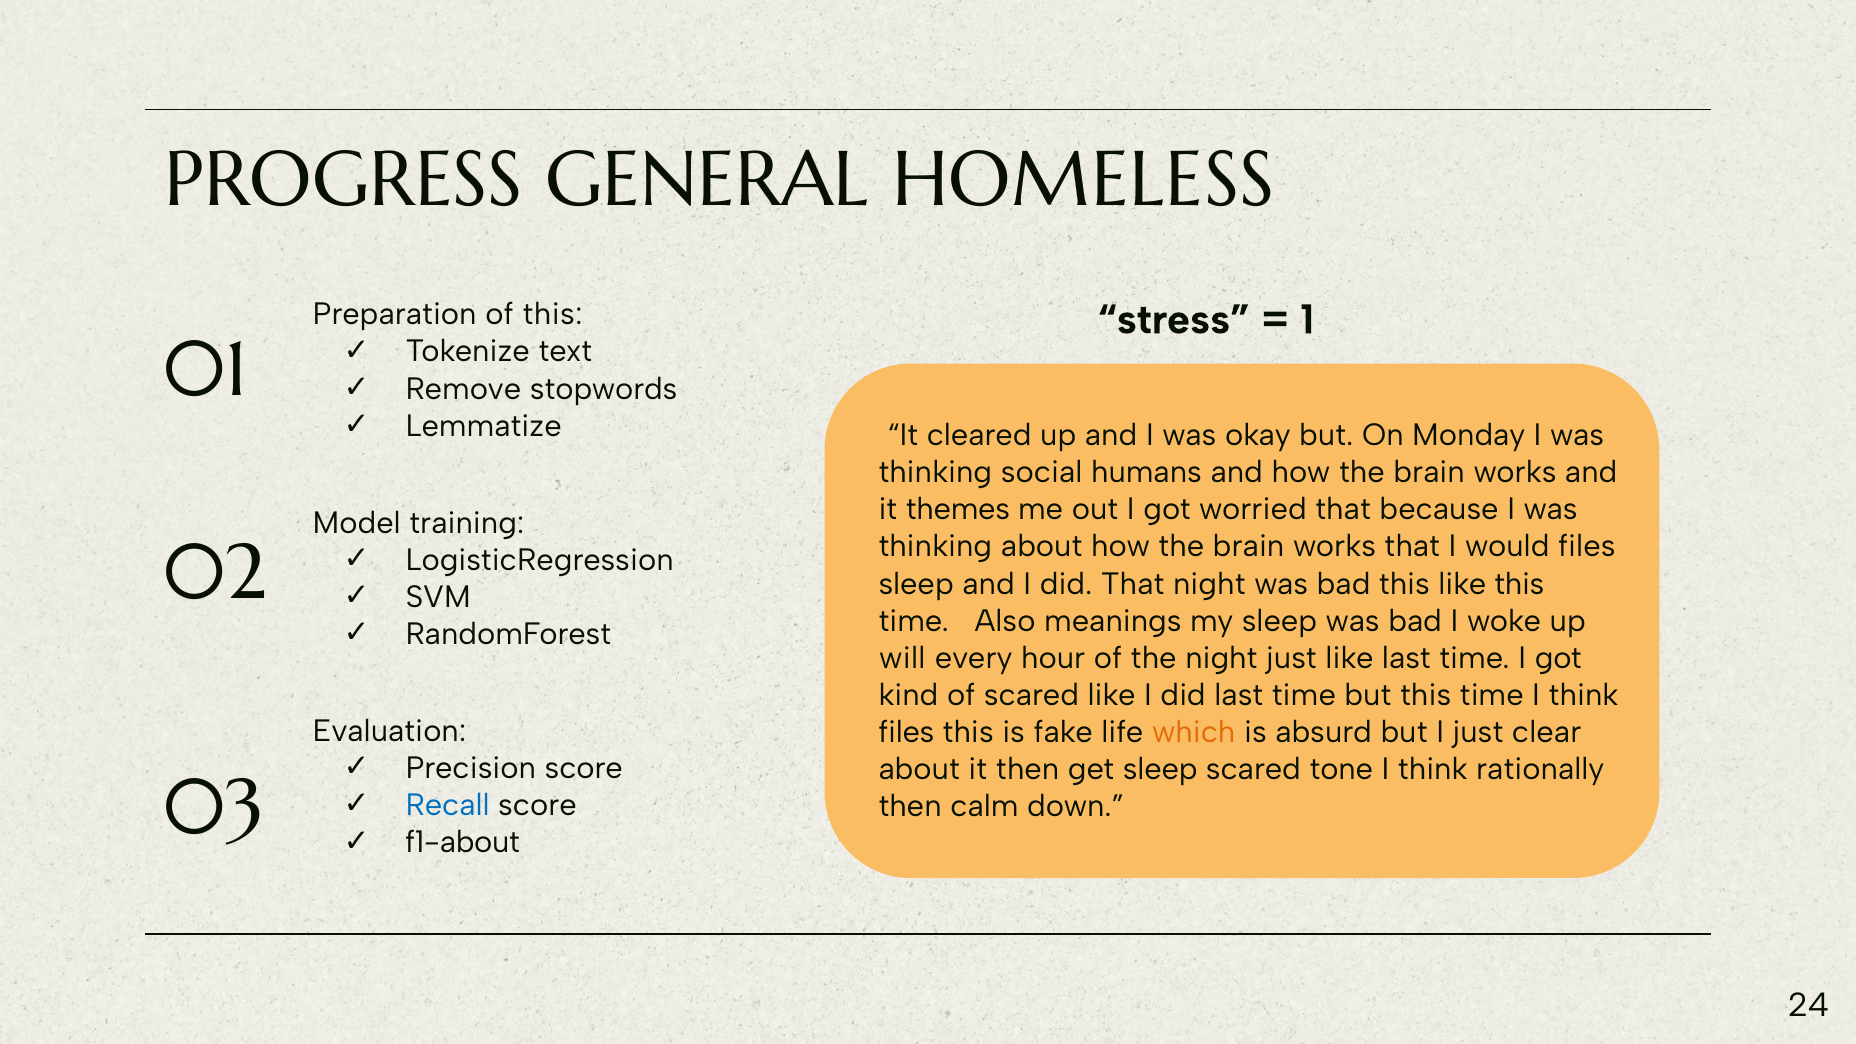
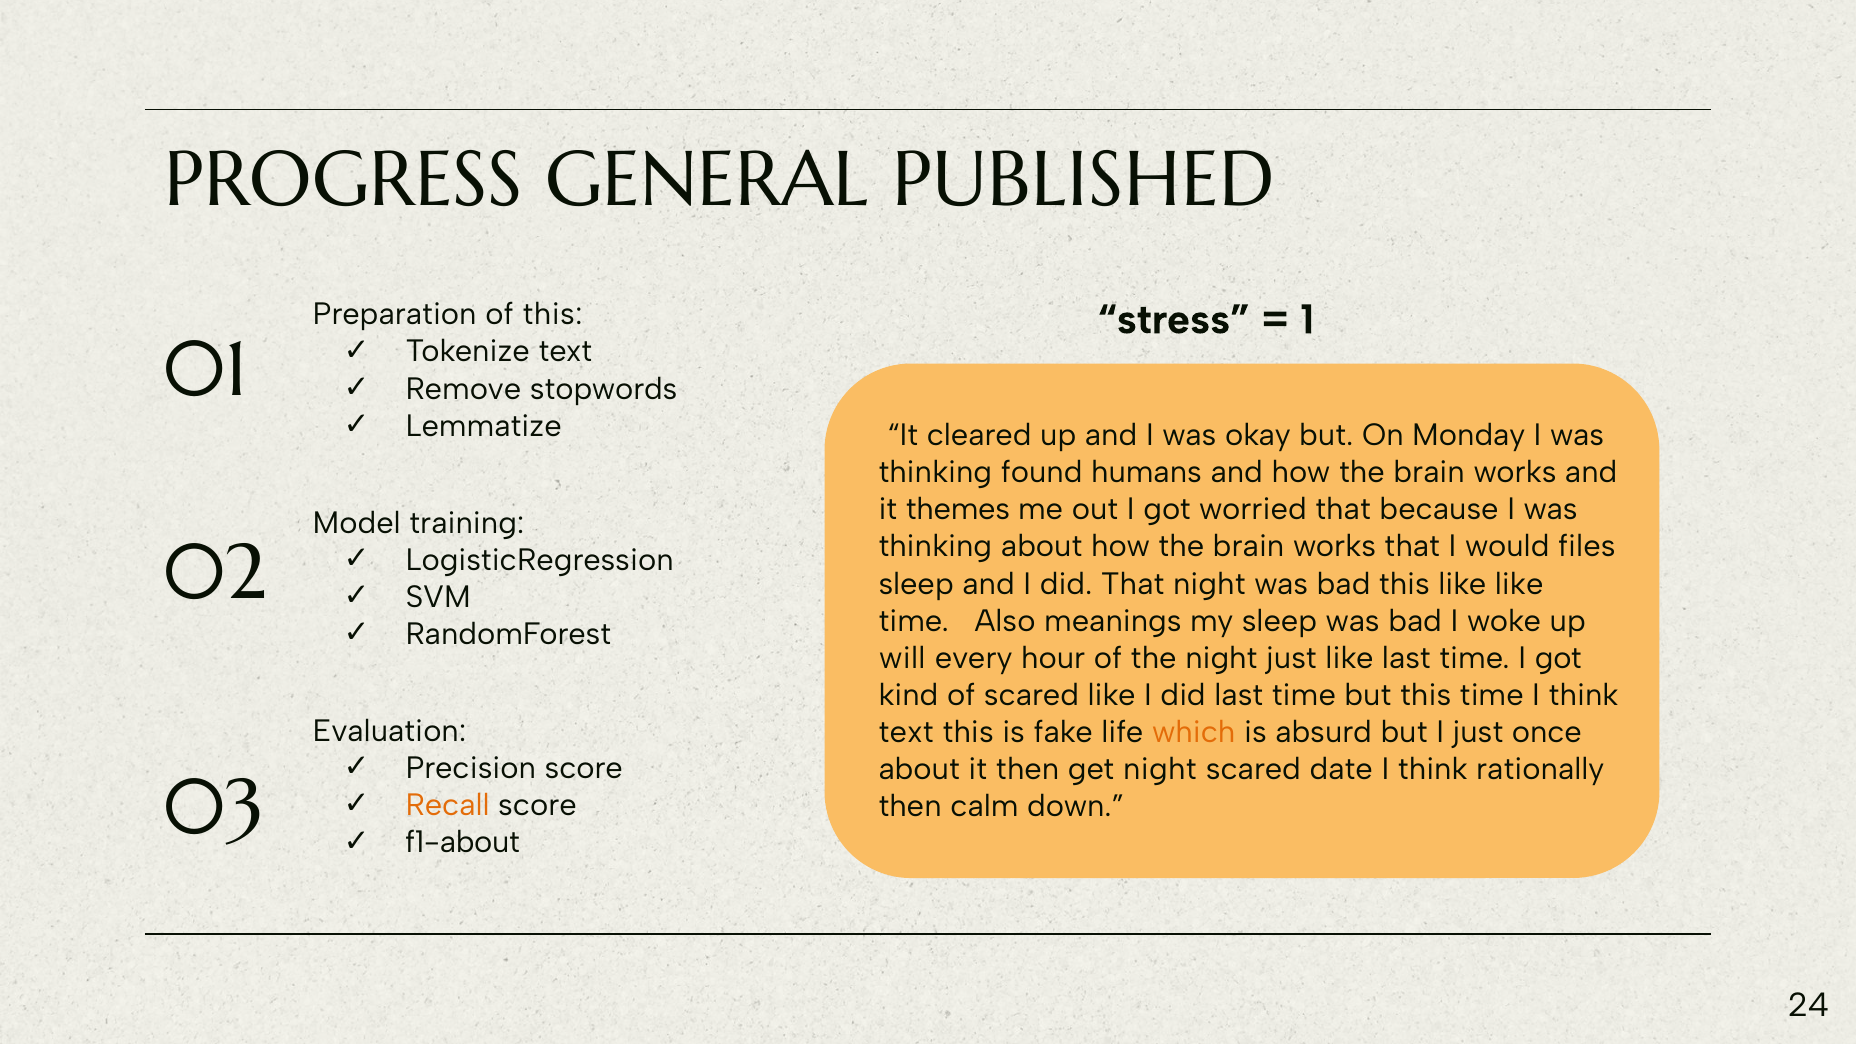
HOMELESS: HOMELESS -> PUBLISHED
social: social -> found
like this: this -> like
files at (906, 732): files -> text
clear: clear -> once
get sleep: sleep -> night
tone: tone -> date
Recall colour: blue -> orange
